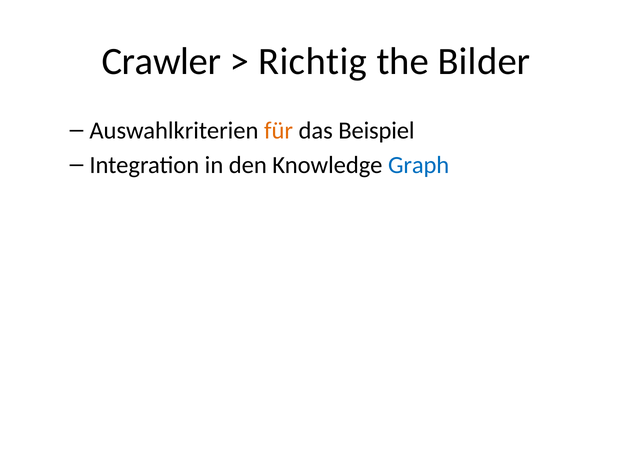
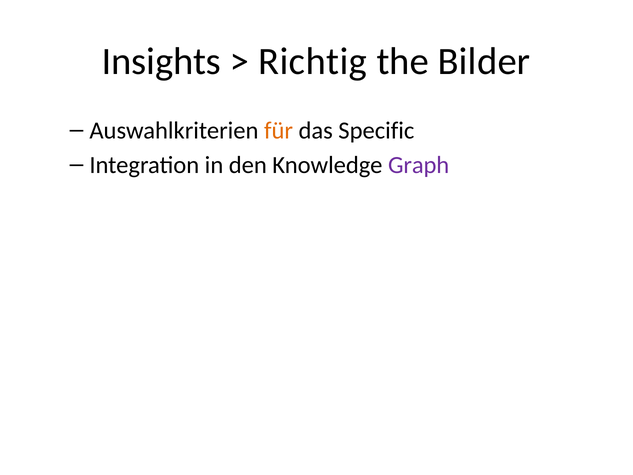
Crawler: Crawler -> Insights
Beispiel: Beispiel -> Specific
Graph colour: blue -> purple
